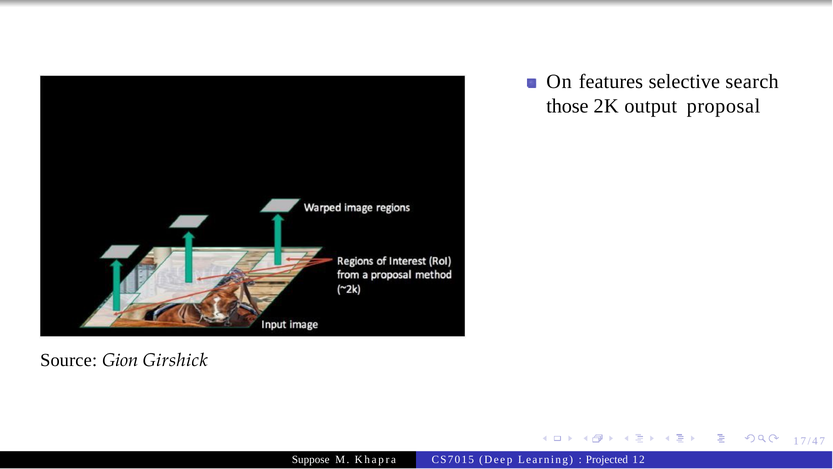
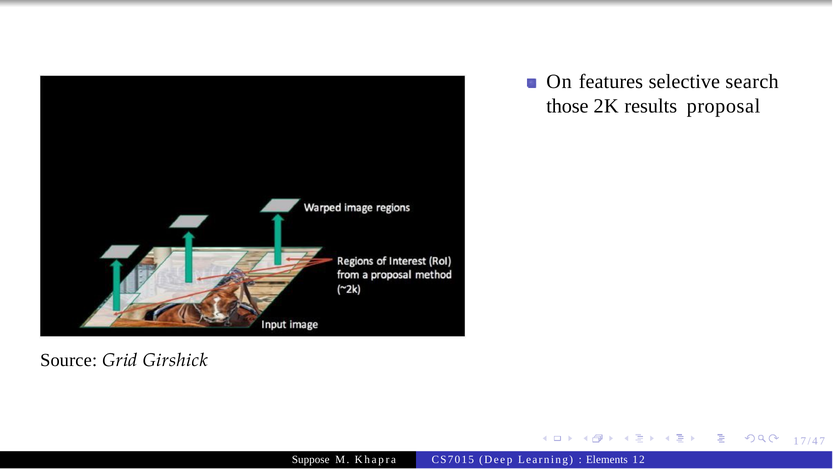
output: output -> results
Gion: Gion -> Grid
Projected: Projected -> Elements
